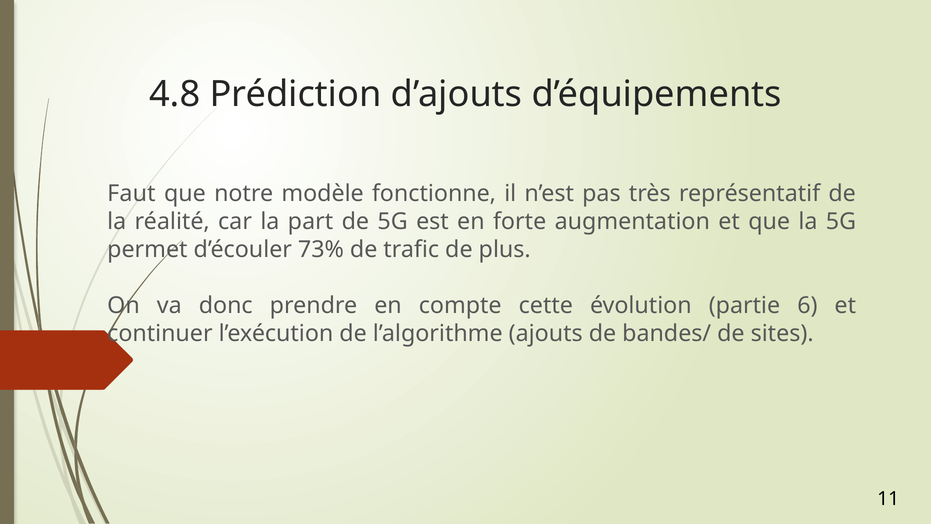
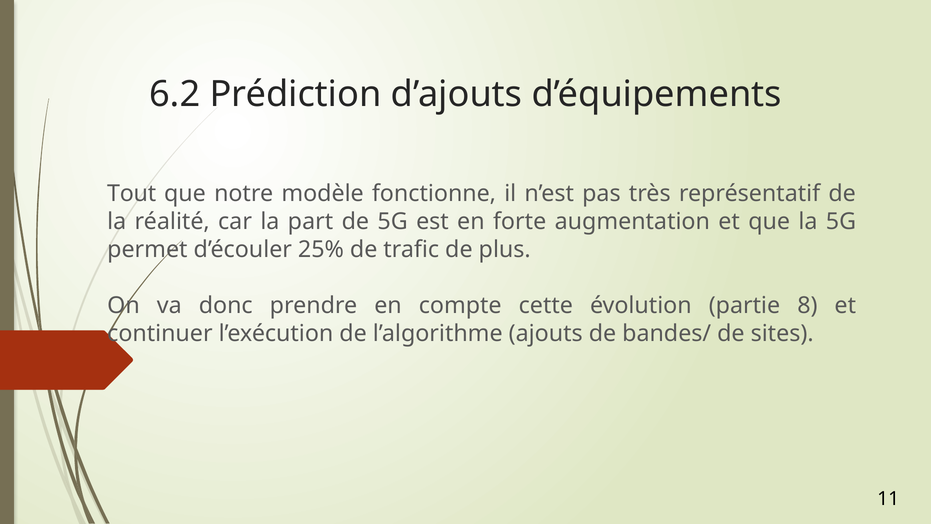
4.8: 4.8 -> 6.2
Faut: Faut -> Tout
73%: 73% -> 25%
6: 6 -> 8
